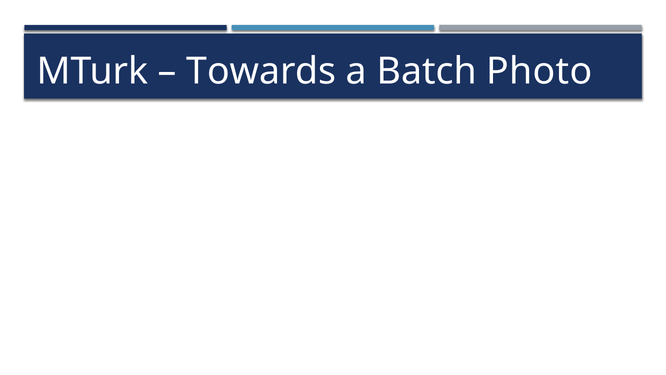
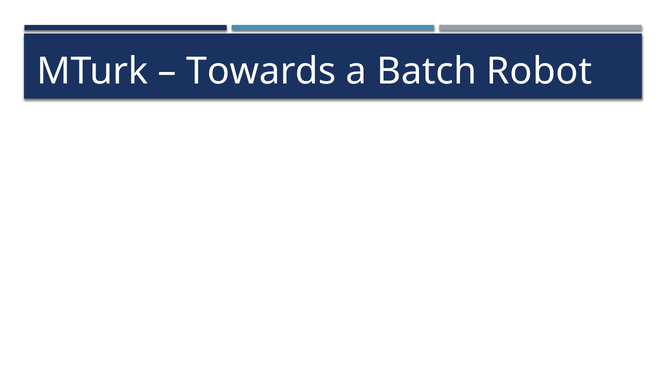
Photo: Photo -> Robot
